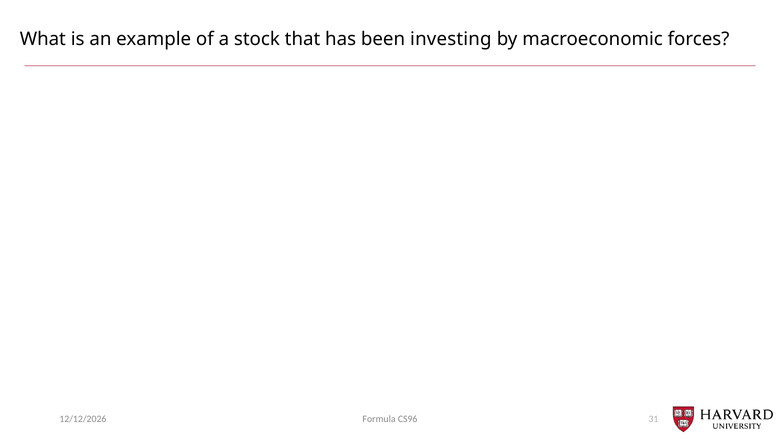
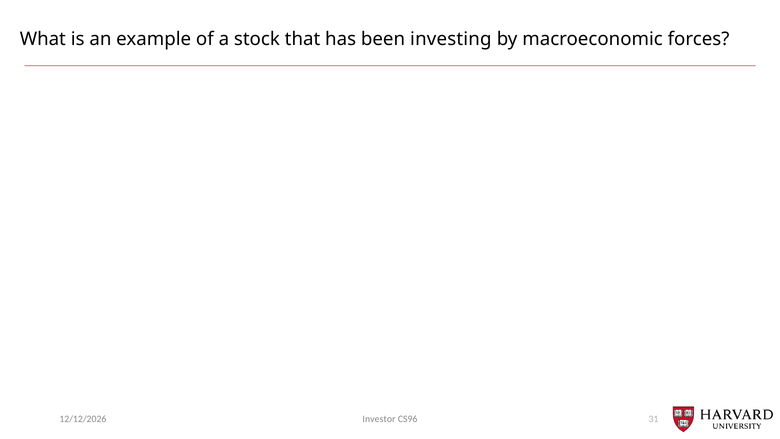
Formula: Formula -> Investor
